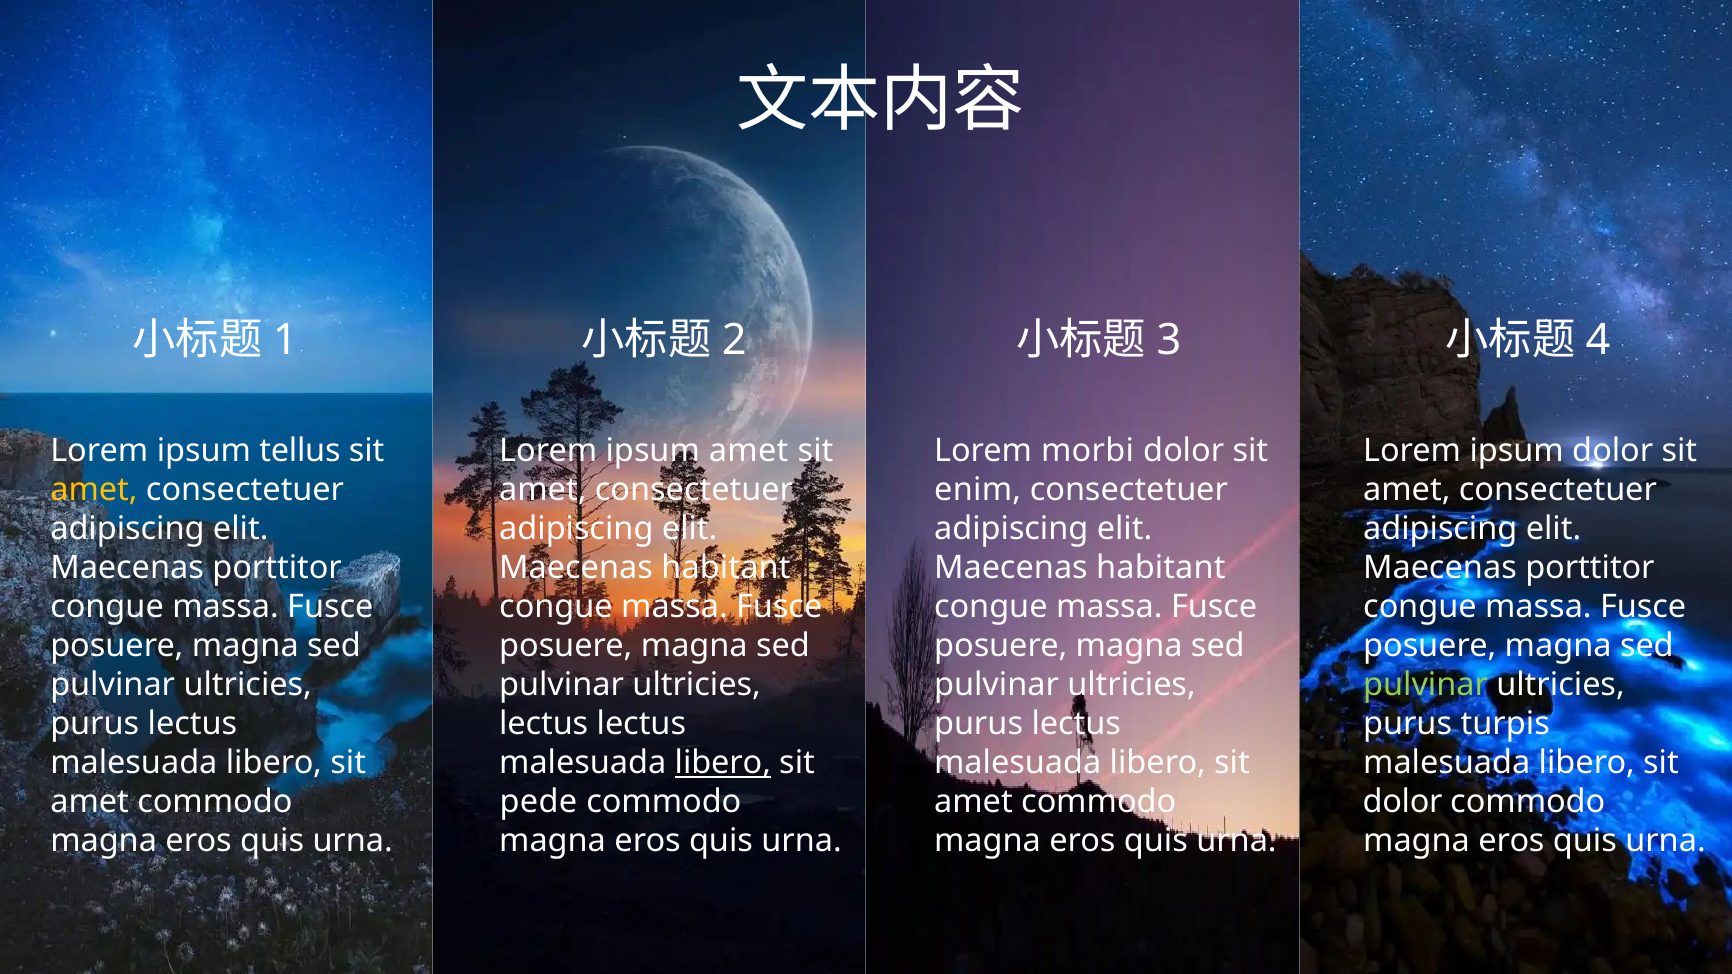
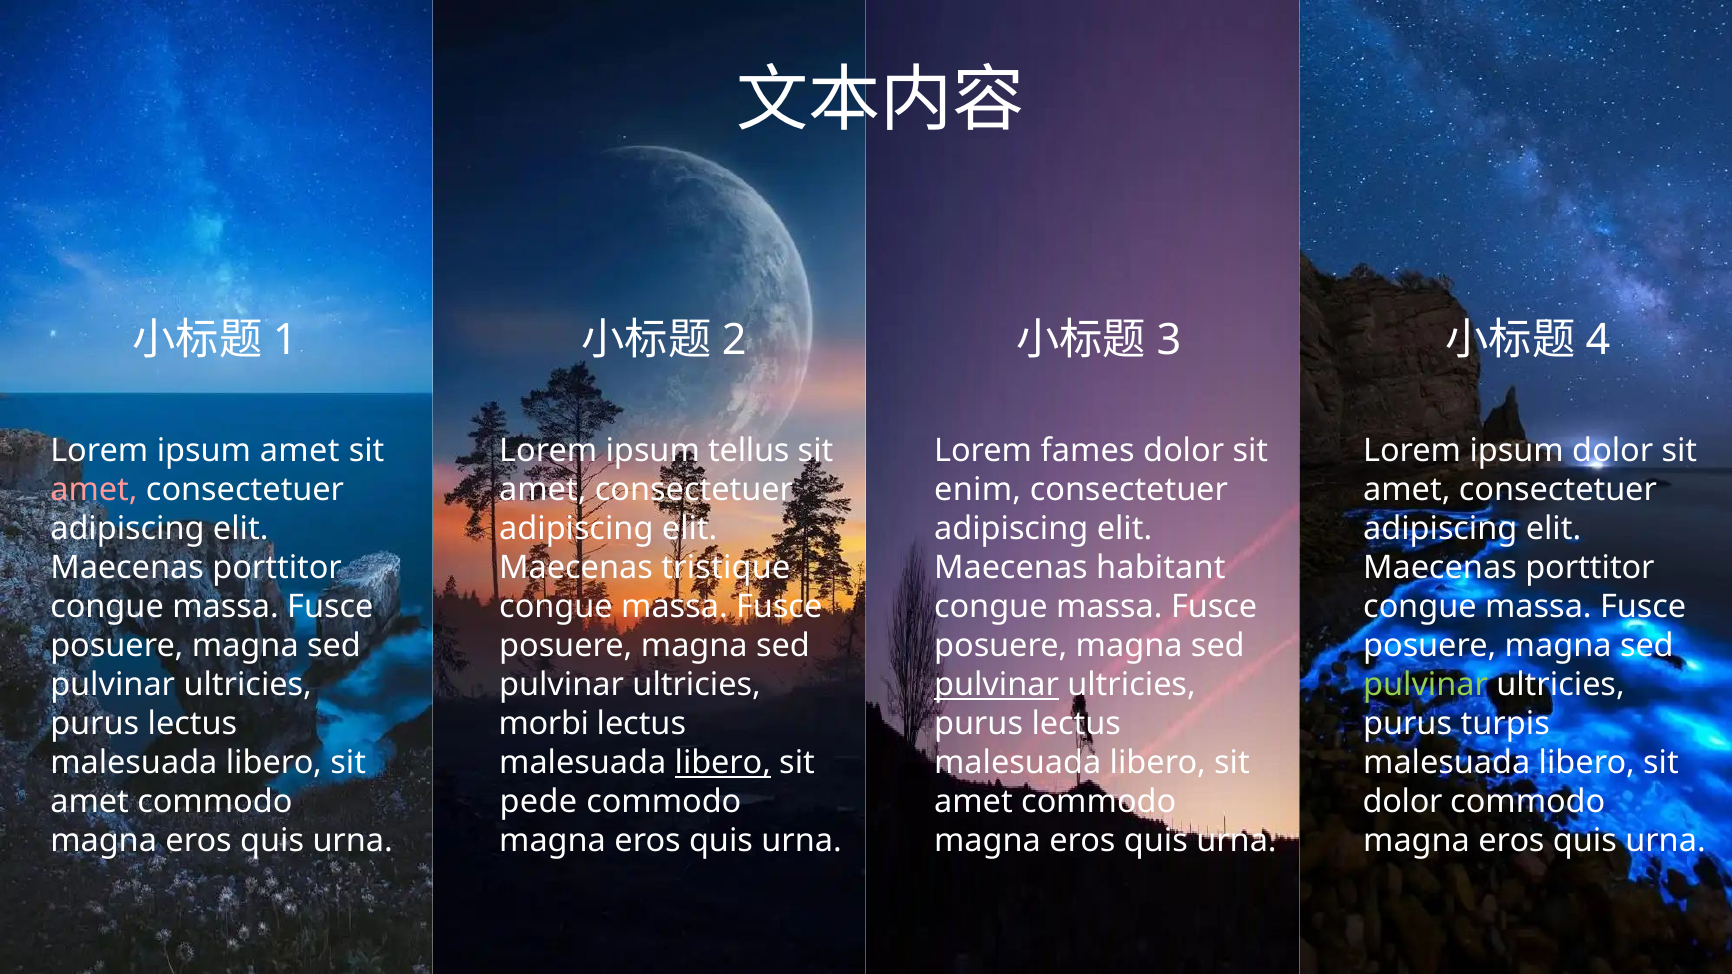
ipsum tellus: tellus -> amet
ipsum amet: amet -> tellus
morbi: morbi -> fames
amet at (94, 490) colour: yellow -> pink
habitant at (726, 568): habitant -> tristique
pulvinar at (997, 685) underline: none -> present
lectus at (544, 724): lectus -> morbi
